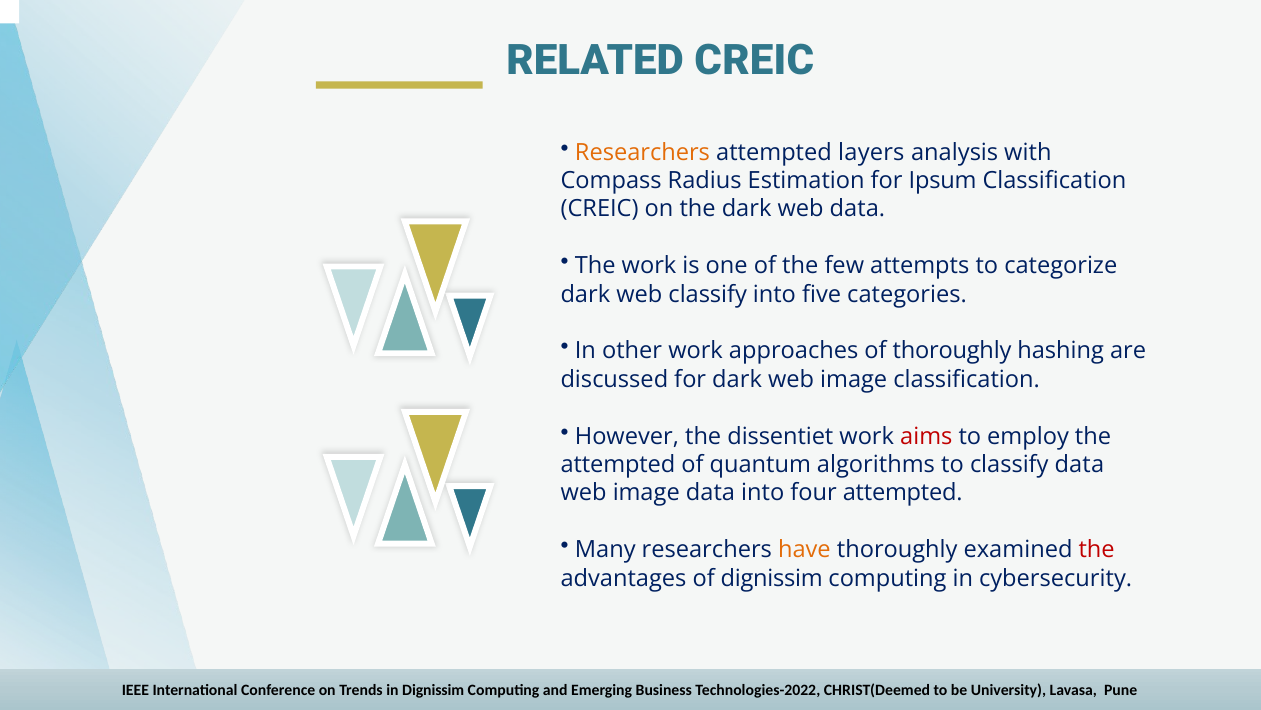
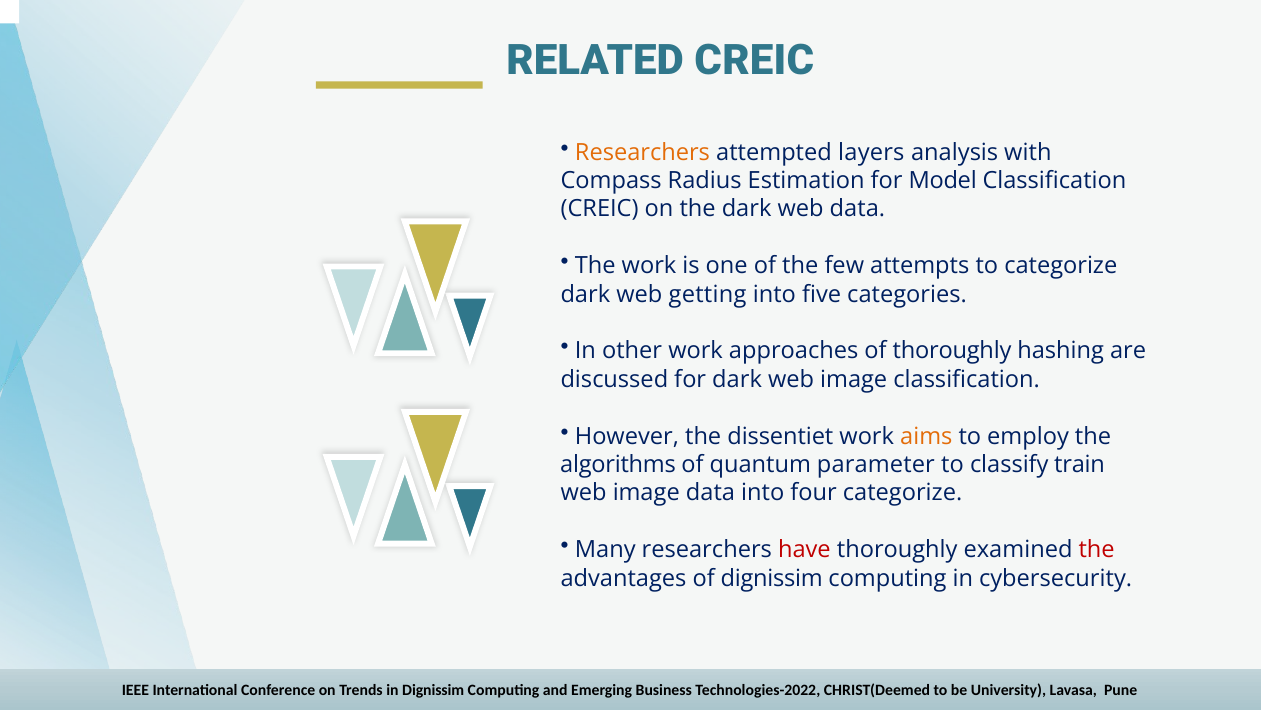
Ipsum: Ipsum -> Model
web classify: classify -> getting
aims colour: red -> orange
attempted at (618, 464): attempted -> algorithms
algorithms: algorithms -> parameter
classify data: data -> train
four attempted: attempted -> categorize
have colour: orange -> red
